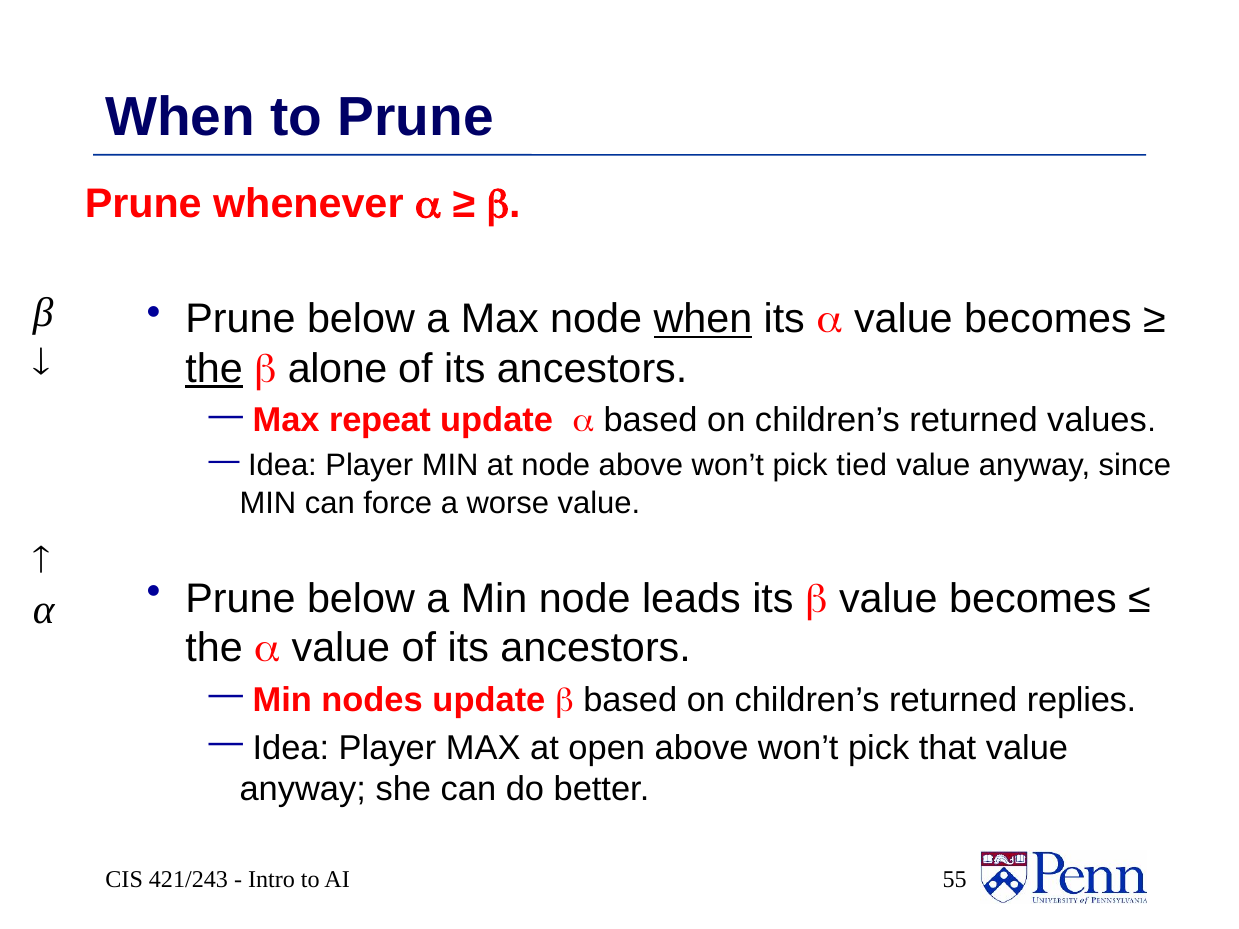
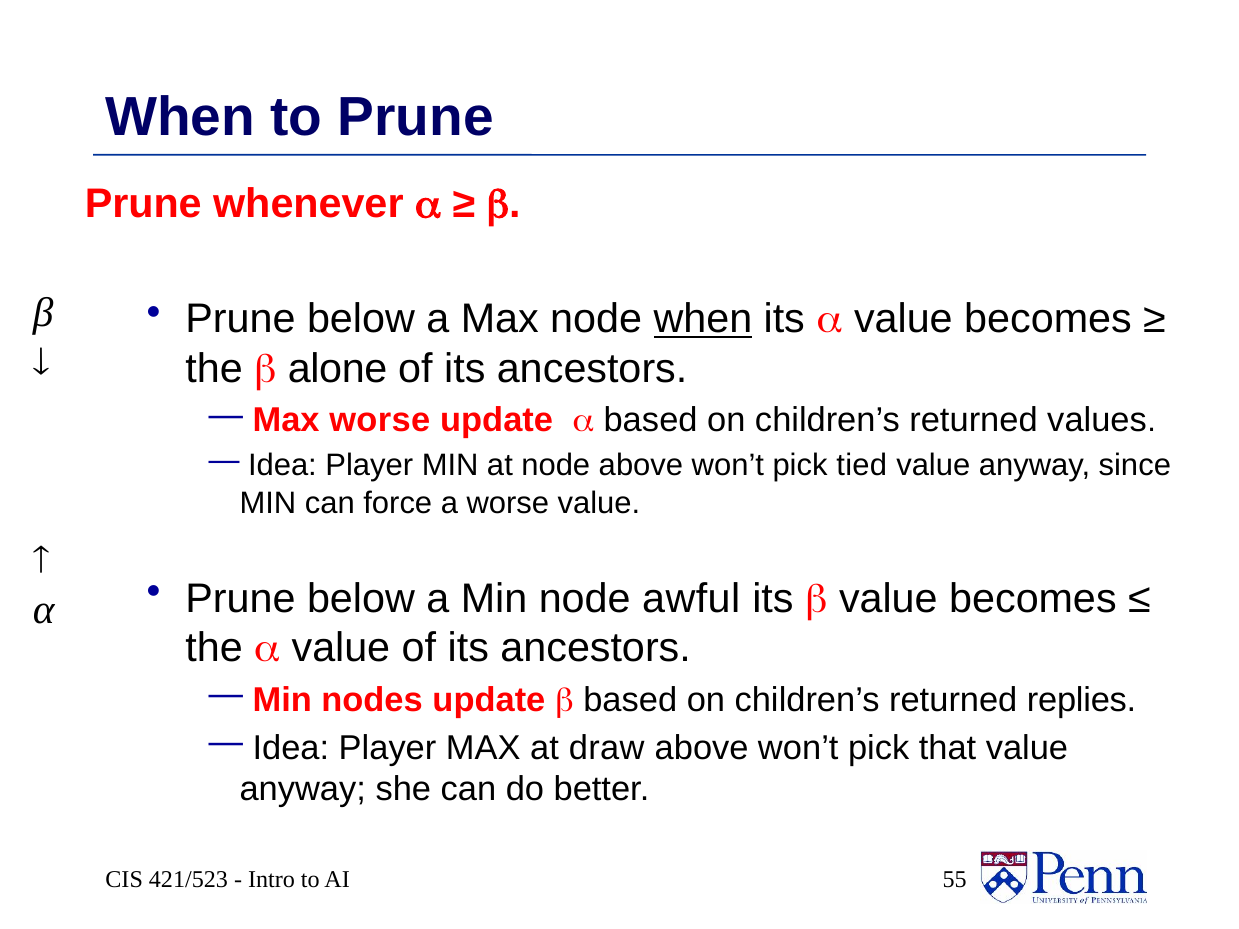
the at (214, 369) underline: present -> none
Max repeat: repeat -> worse
leads: leads -> awful
open: open -> draw
421/243: 421/243 -> 421/523
